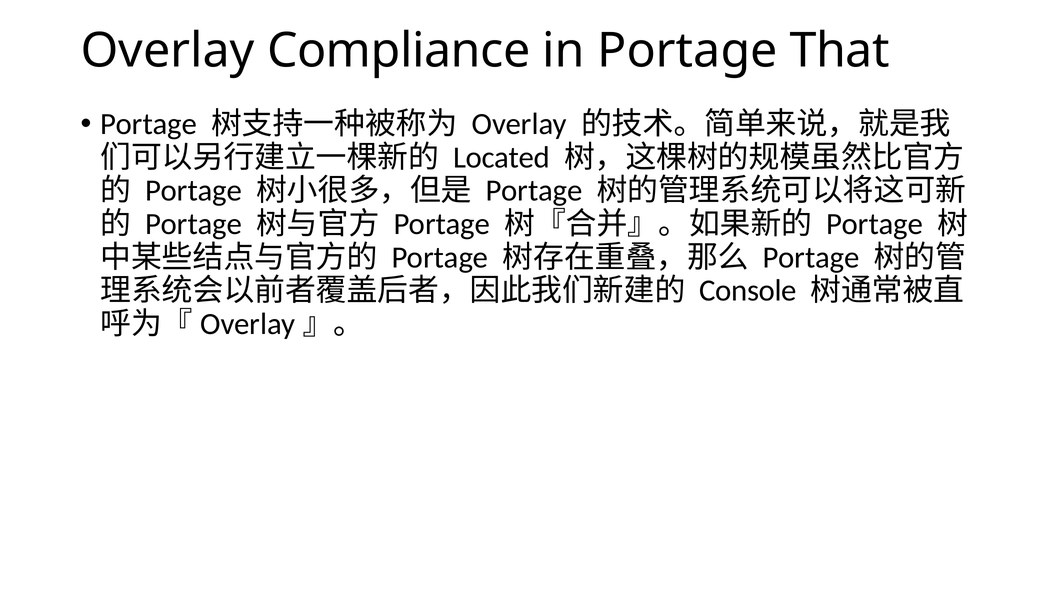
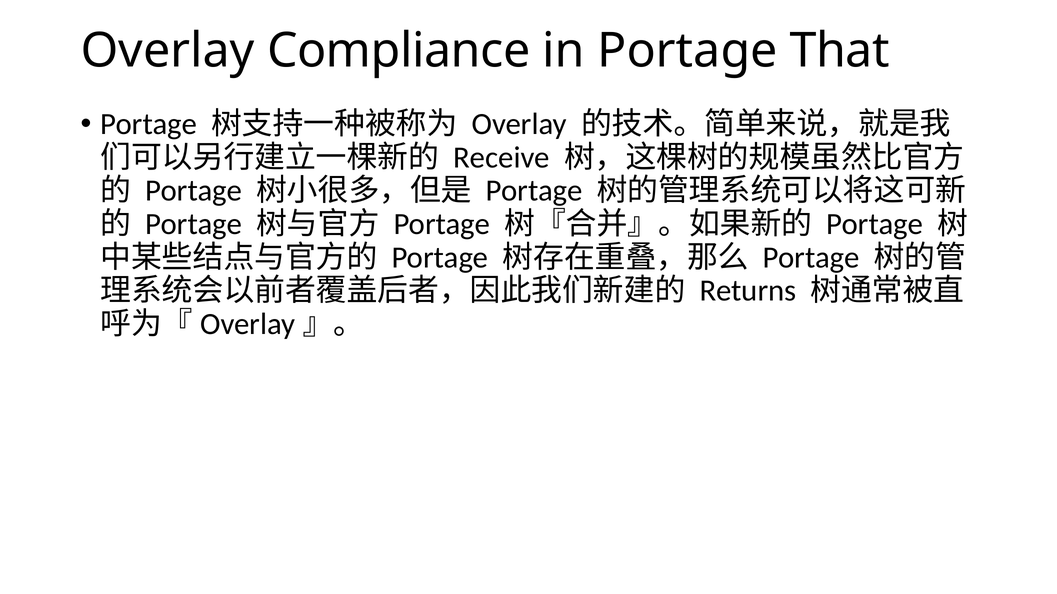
Located: Located -> Receive
Console: Console -> Returns
